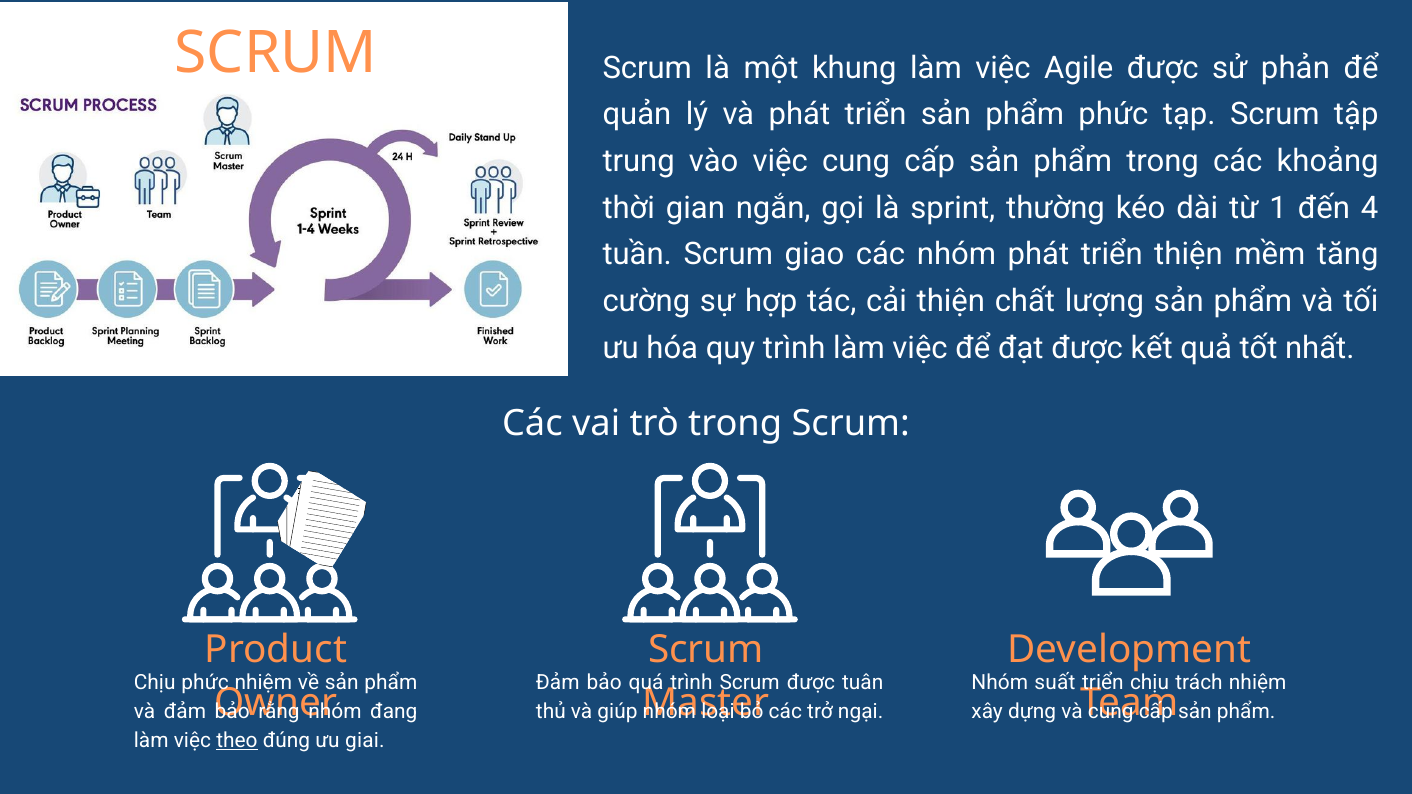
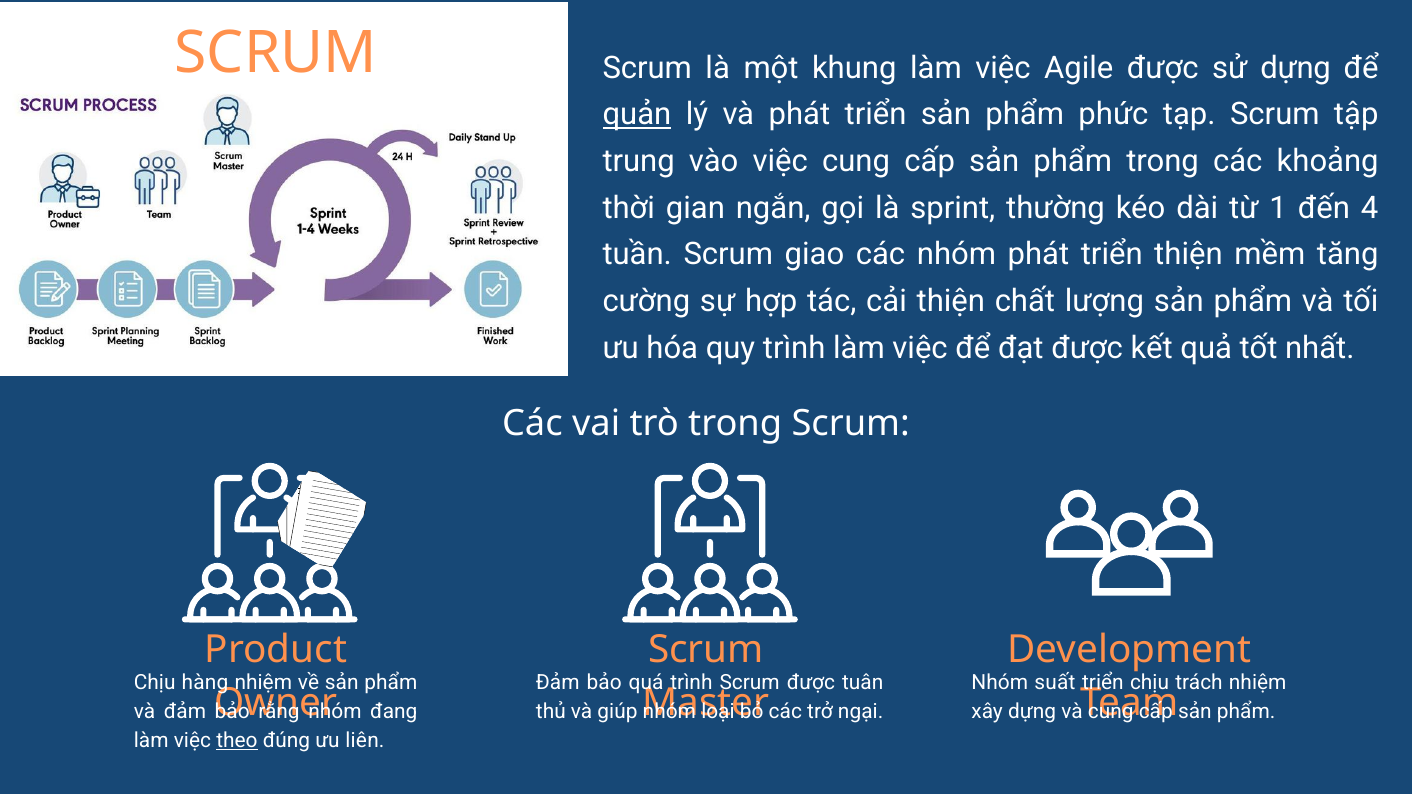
sử phản: phản -> dựng
quản underline: none -> present
Chịu phức: phức -> hàng
giai: giai -> liên
